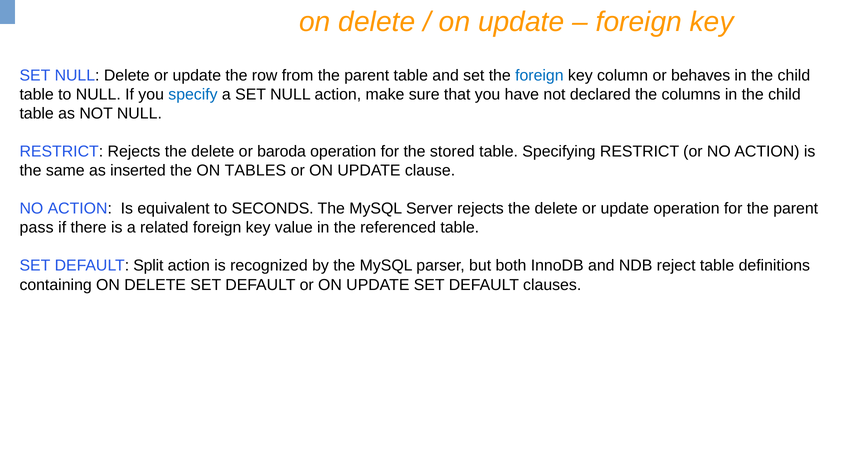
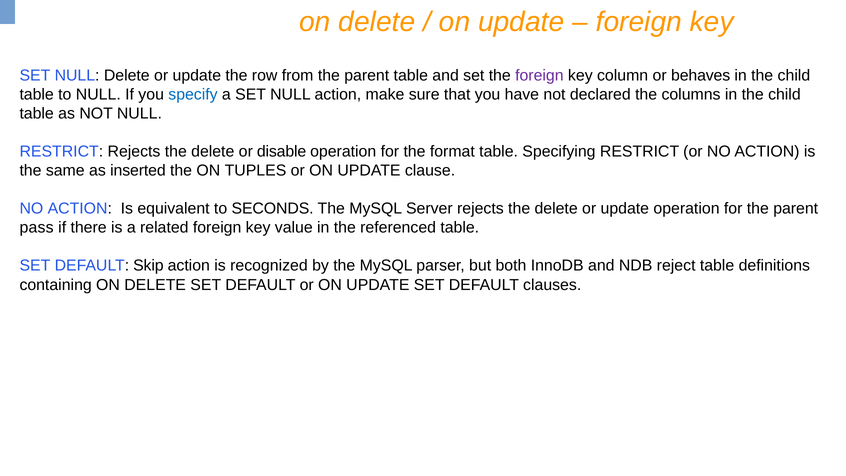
foreign at (539, 75) colour: blue -> purple
baroda: baroda -> disable
stored: stored -> format
TABLES: TABLES -> TUPLES
Split: Split -> Skip
